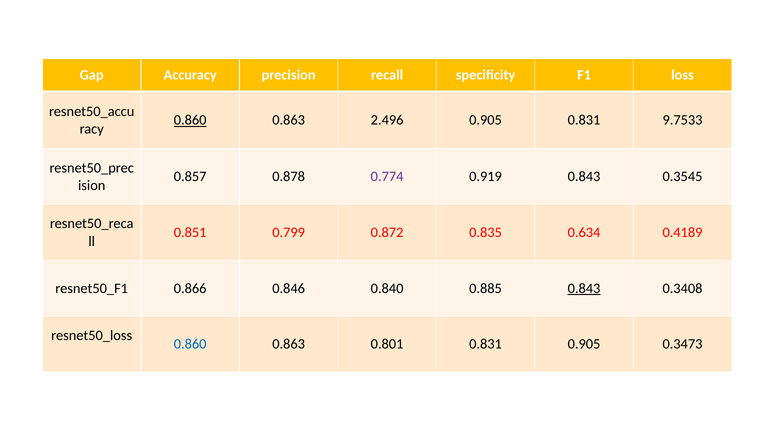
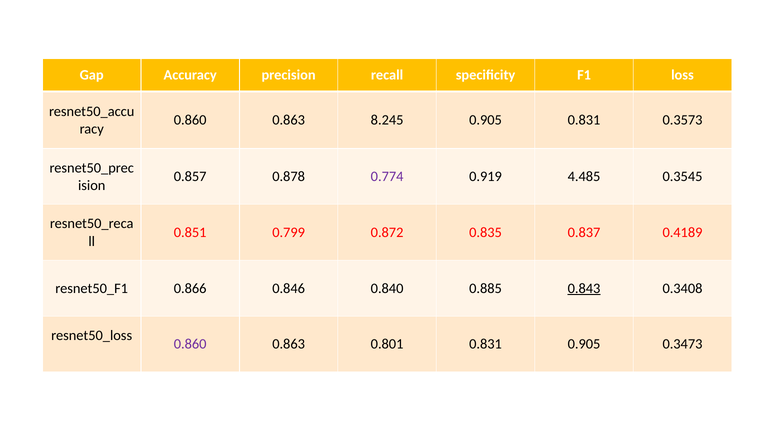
0.860 at (190, 120) underline: present -> none
2.496: 2.496 -> 8.245
9.7533: 9.7533 -> 0.3573
0.919 0.843: 0.843 -> 4.485
0.634: 0.634 -> 0.837
0.860 at (190, 344) colour: blue -> purple
